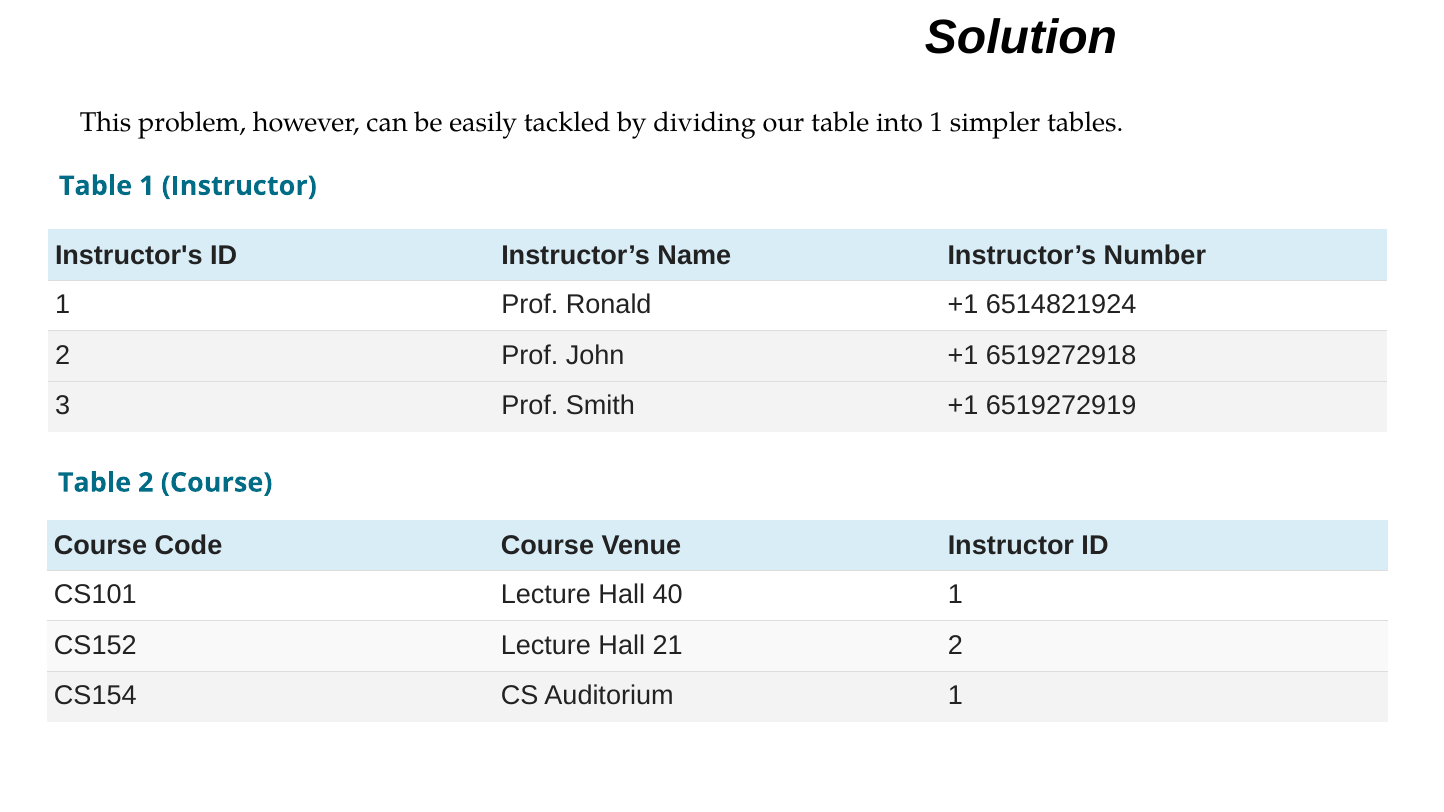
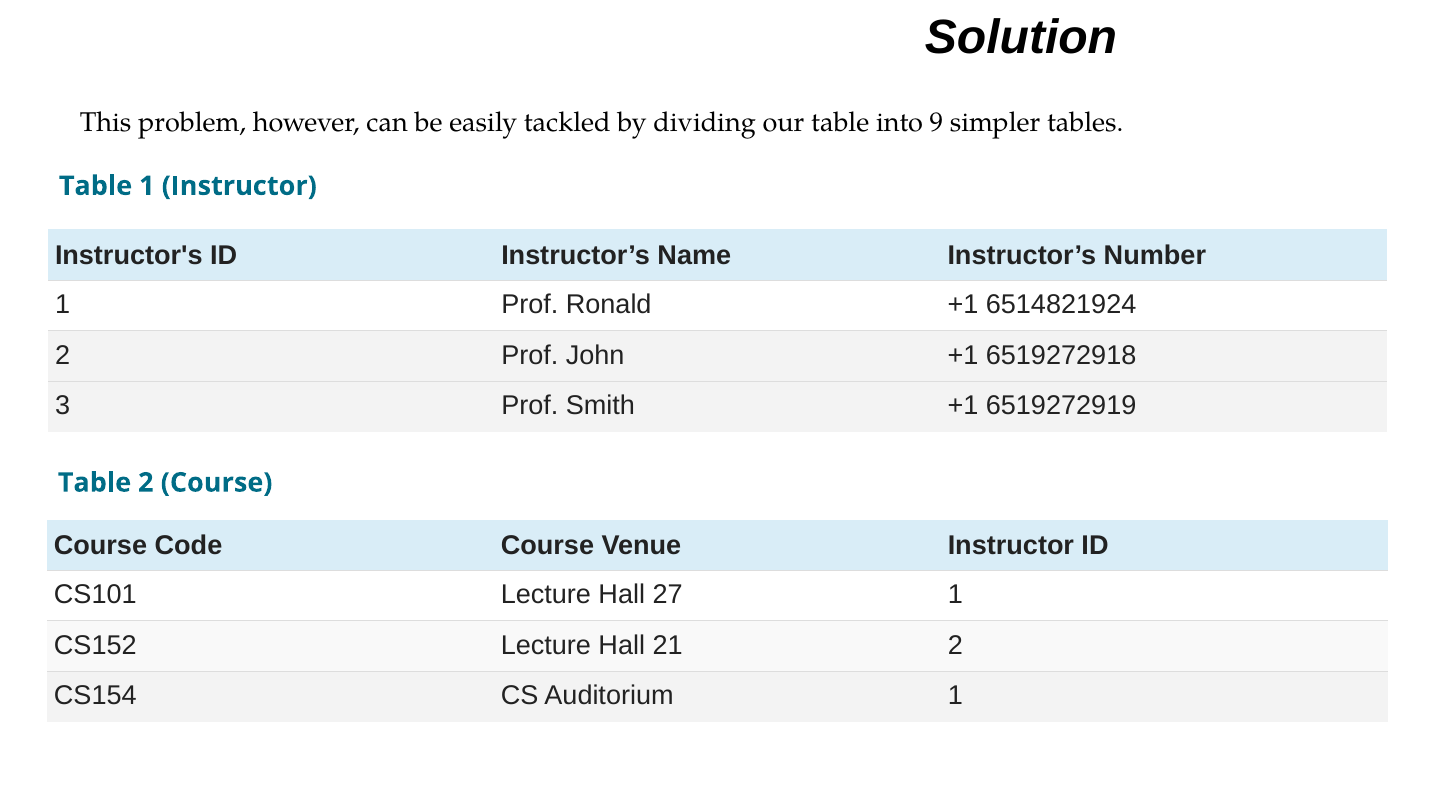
into 1: 1 -> 9
40: 40 -> 27
